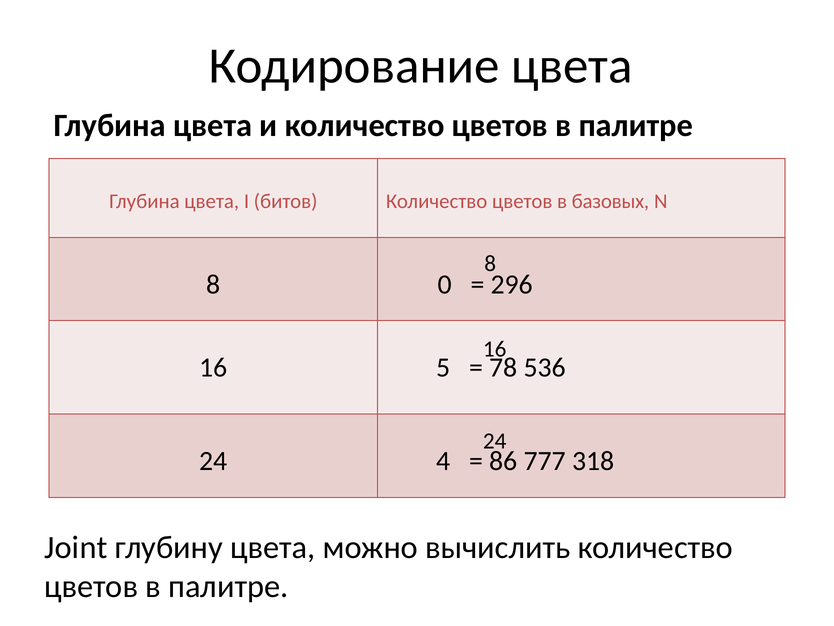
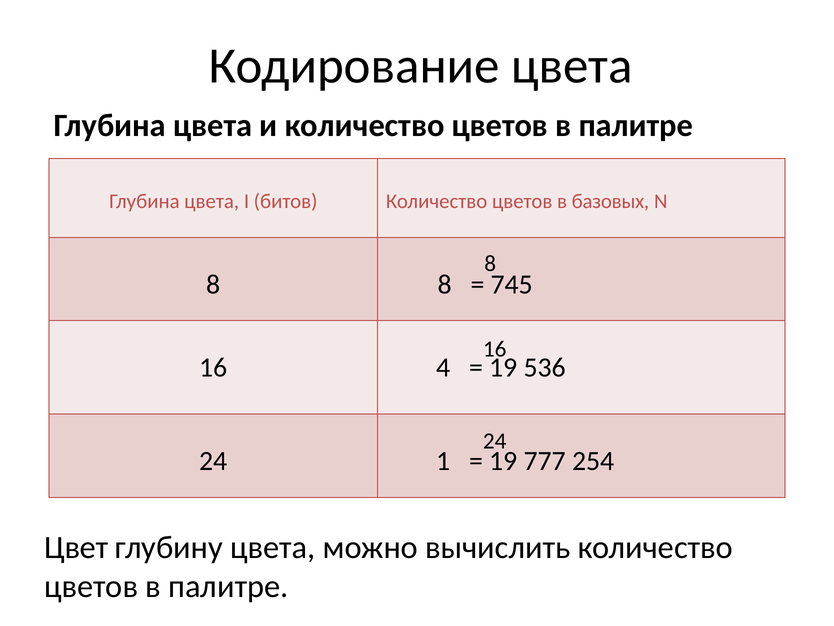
8 0: 0 -> 8
296: 296 -> 745
5: 5 -> 4
78 at (503, 367): 78 -> 19
4: 4 -> 1
86 at (503, 461): 86 -> 19
318: 318 -> 254
Joint: Joint -> Цвет
